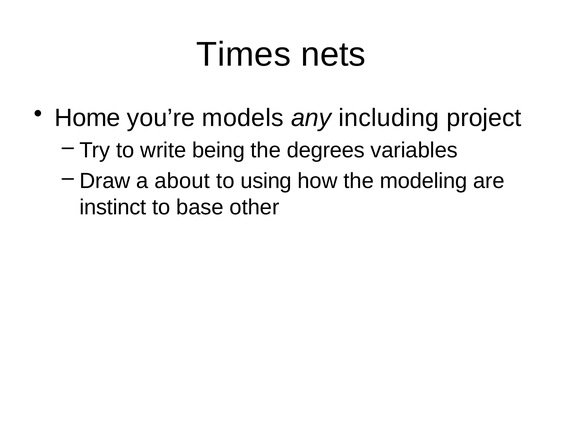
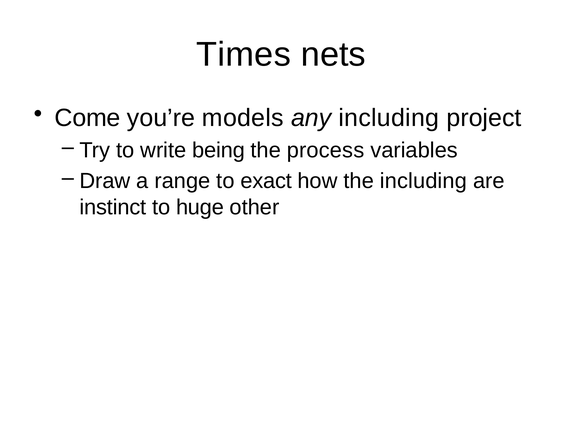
Home: Home -> Come
degrees: degrees -> process
about: about -> range
using: using -> exact
the modeling: modeling -> including
base: base -> huge
